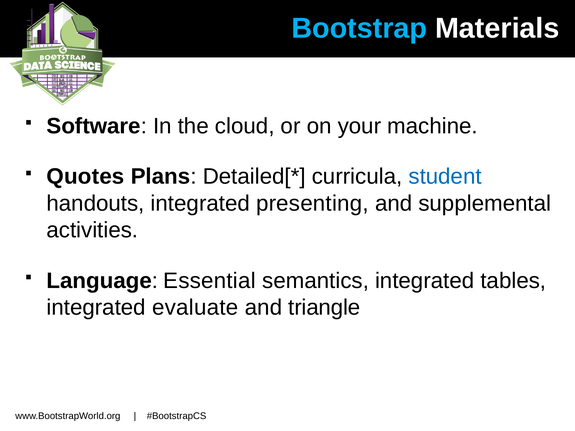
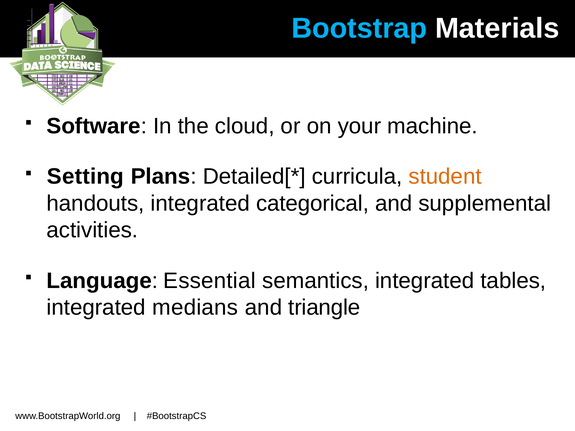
Quotes: Quotes -> Setting
student colour: blue -> orange
presenting: presenting -> categorical
evaluate: evaluate -> medians
